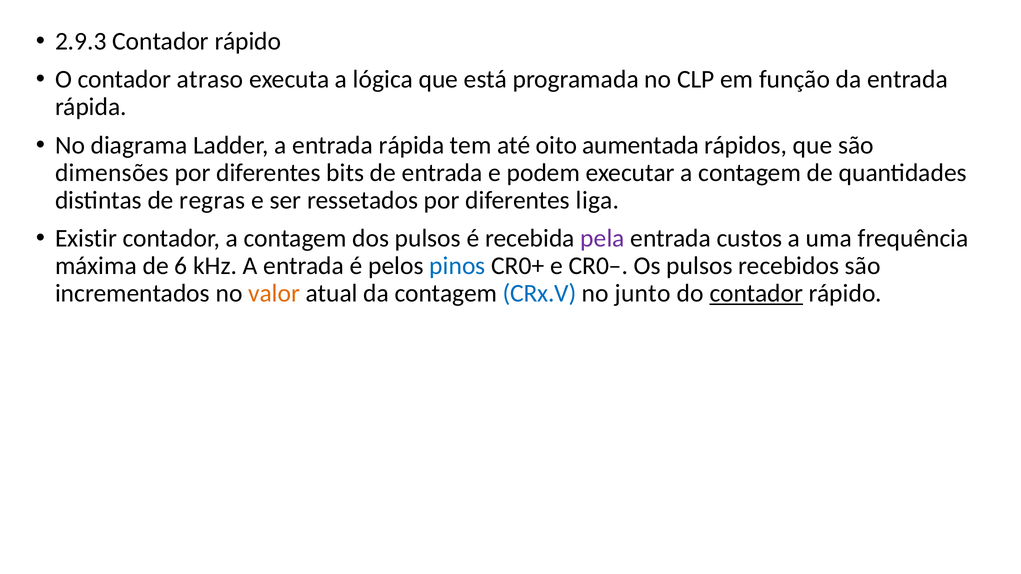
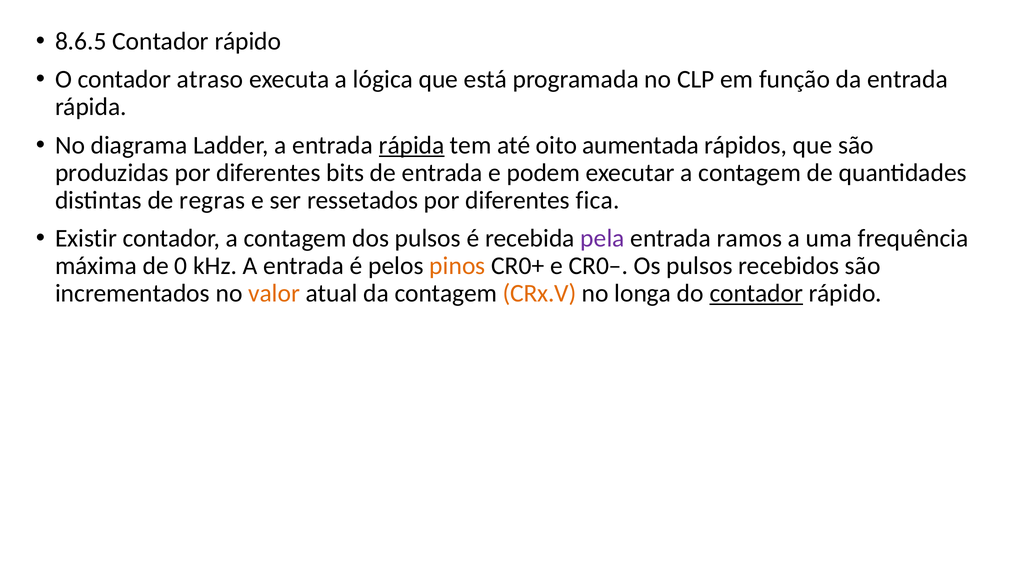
2.9.3: 2.9.3 -> 8.6.5
rápida at (412, 145) underline: none -> present
dimensões: dimensões -> produzidas
liga: liga -> fica
custos: custos -> ramos
6: 6 -> 0
pinos colour: blue -> orange
CRx.V colour: blue -> orange
junto: junto -> longa
